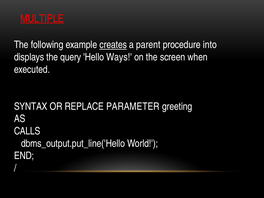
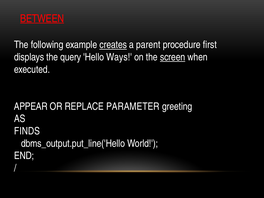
MULTIPLE: MULTIPLE -> BETWEEN
into: into -> first
screen underline: none -> present
SYNTAX: SYNTAX -> APPEAR
CALLS: CALLS -> FINDS
